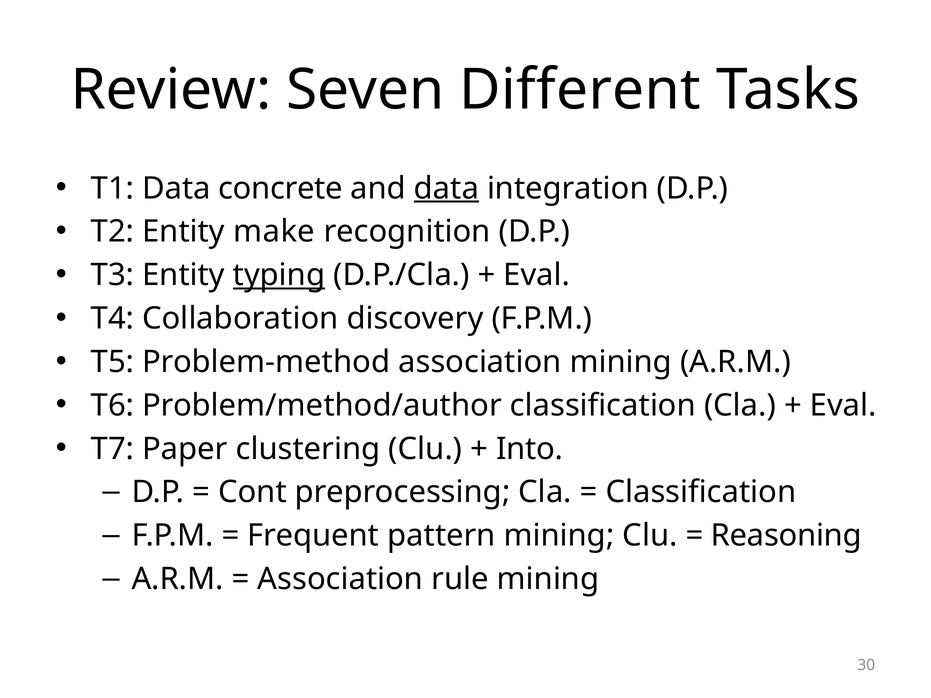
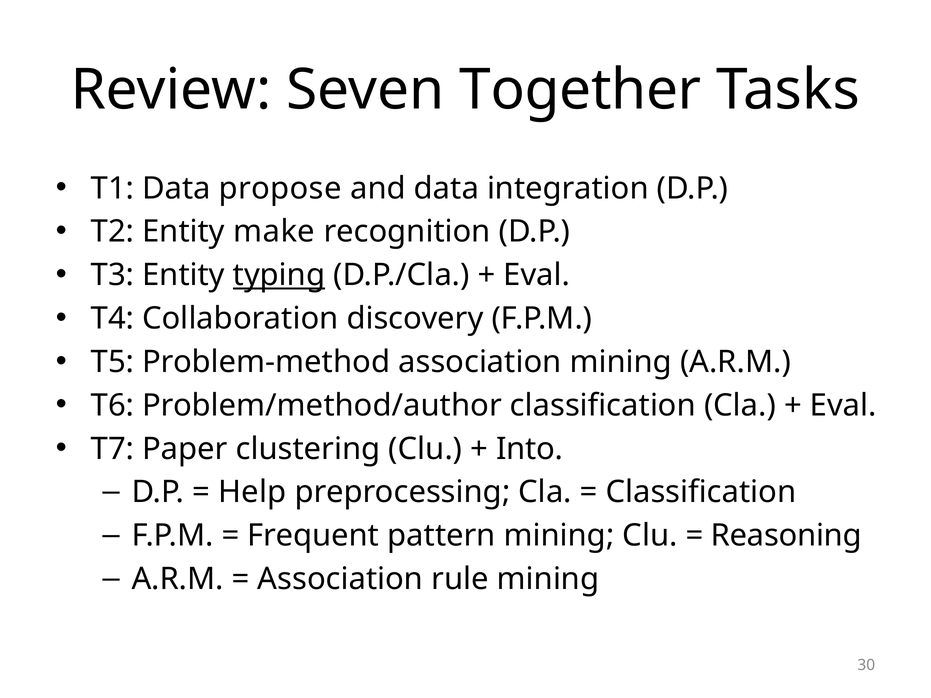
Different: Different -> Together
concrete: concrete -> propose
data at (446, 188) underline: present -> none
Cont: Cont -> Help
